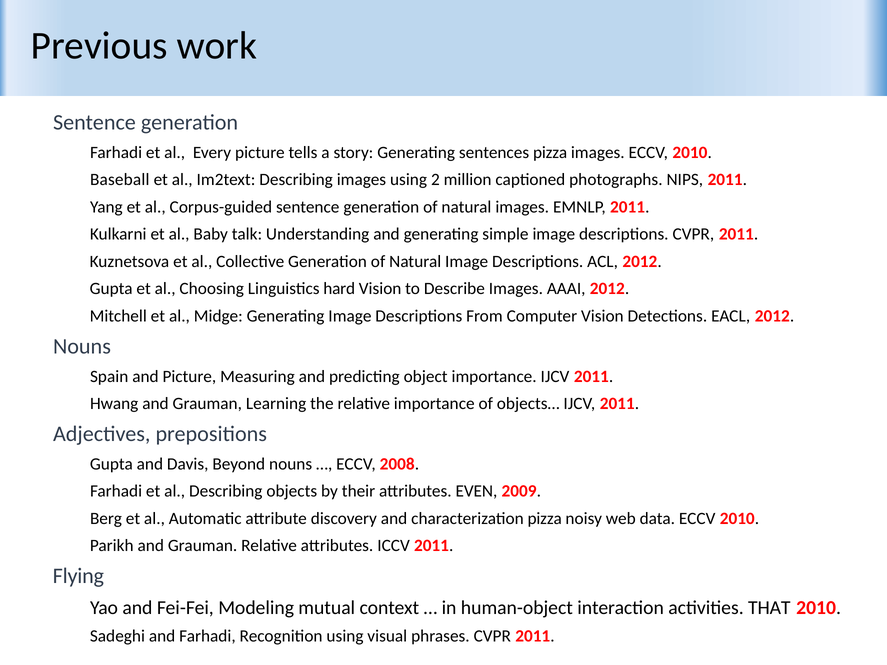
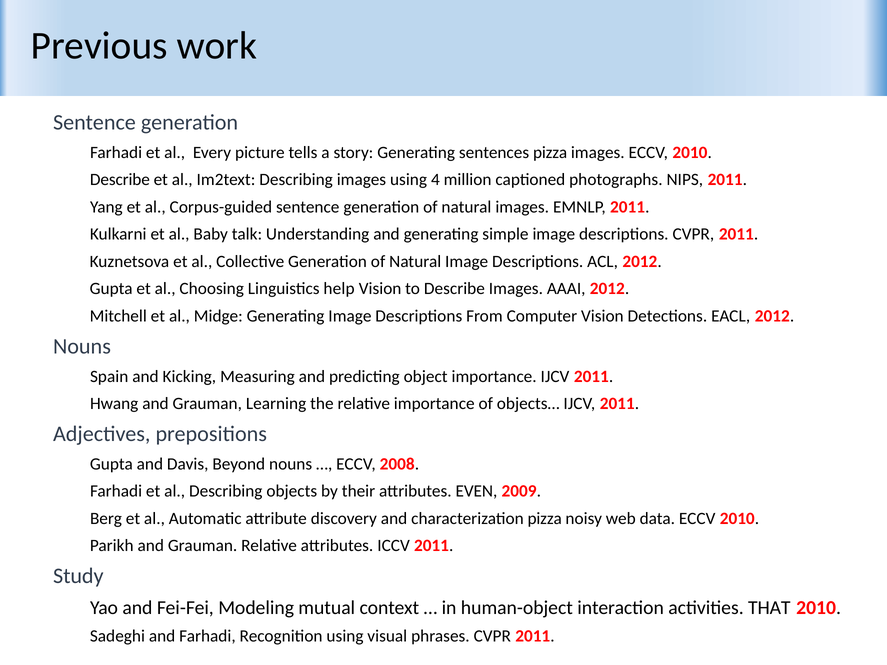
Baseball at (120, 180): Baseball -> Describe
2: 2 -> 4
hard: hard -> help
and Picture: Picture -> Kicking
Flying: Flying -> Study
